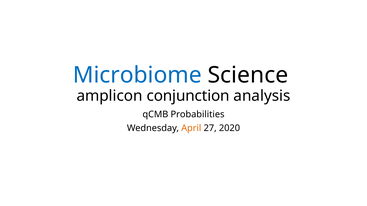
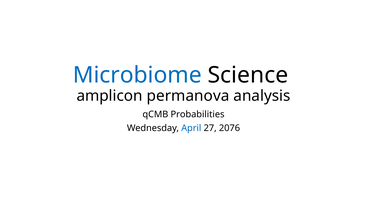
conjunction: conjunction -> permanova
April colour: orange -> blue
2020: 2020 -> 2076
